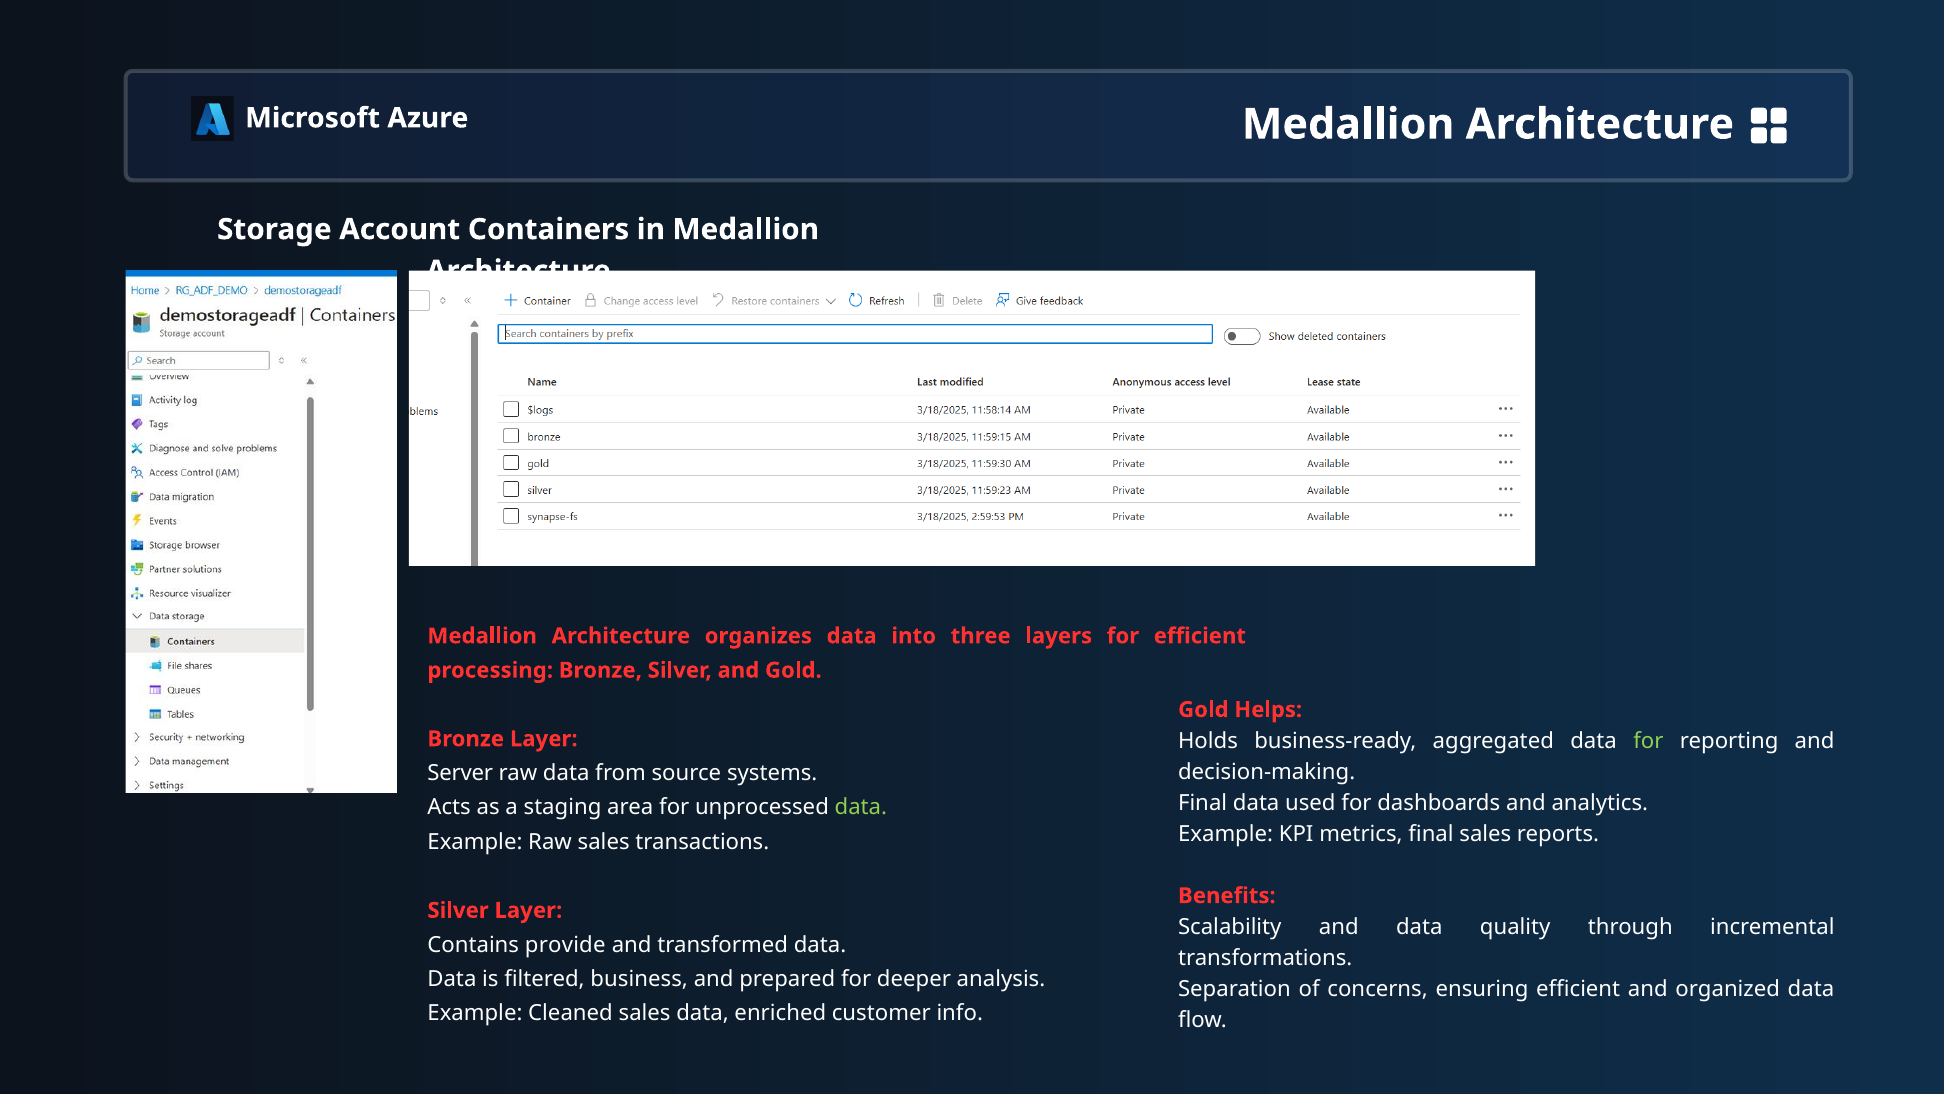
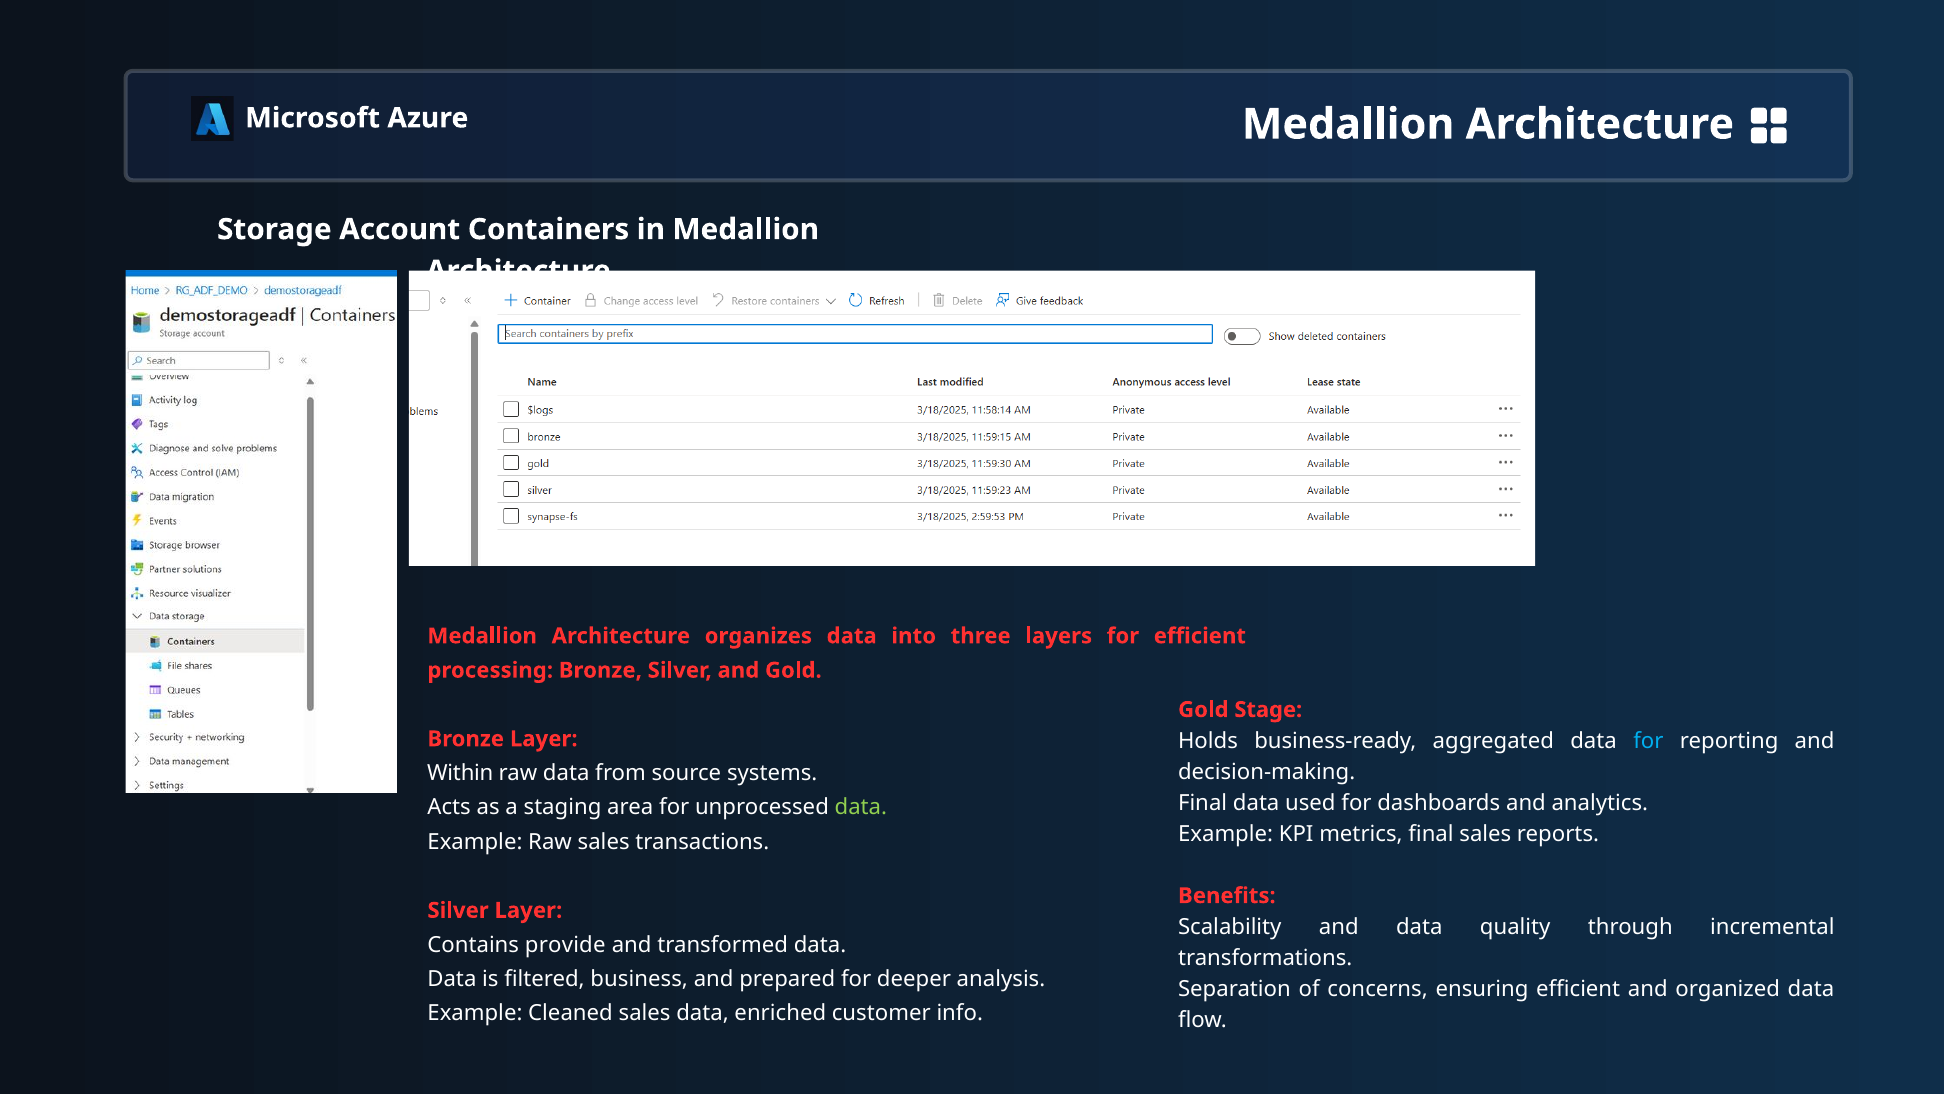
Helps: Helps -> Stage
for at (1648, 740) colour: light green -> light blue
Server: Server -> Within
